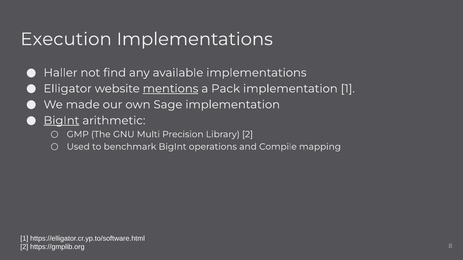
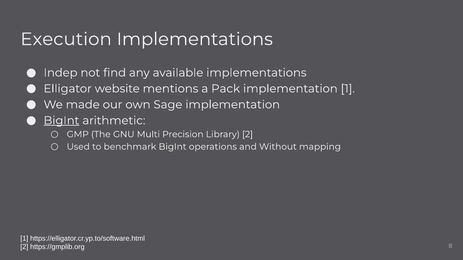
Haller: Haller -> Indep
mentions underline: present -> none
Compile: Compile -> Without
